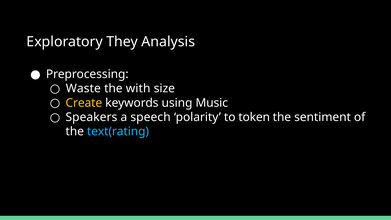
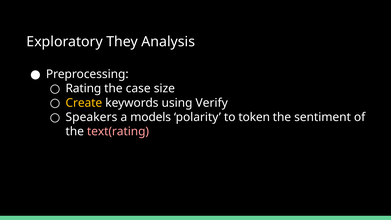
Waste: Waste -> Rating
with: with -> case
Music: Music -> Verify
speech: speech -> models
text(rating colour: light blue -> pink
